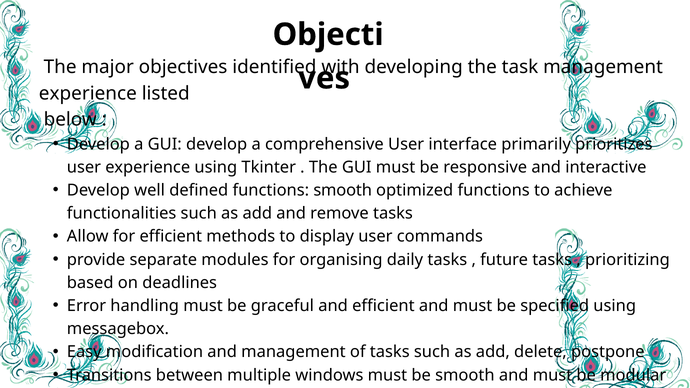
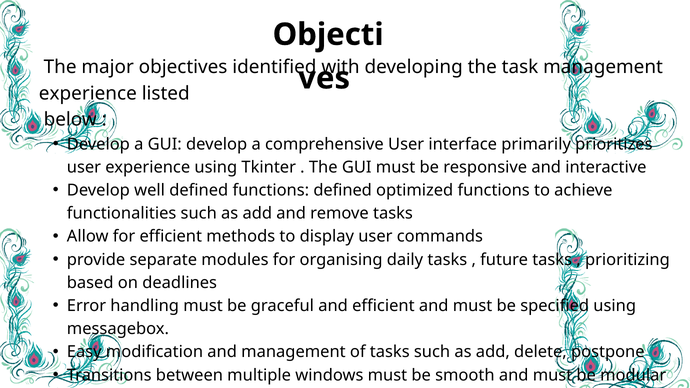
functions smooth: smooth -> defined
